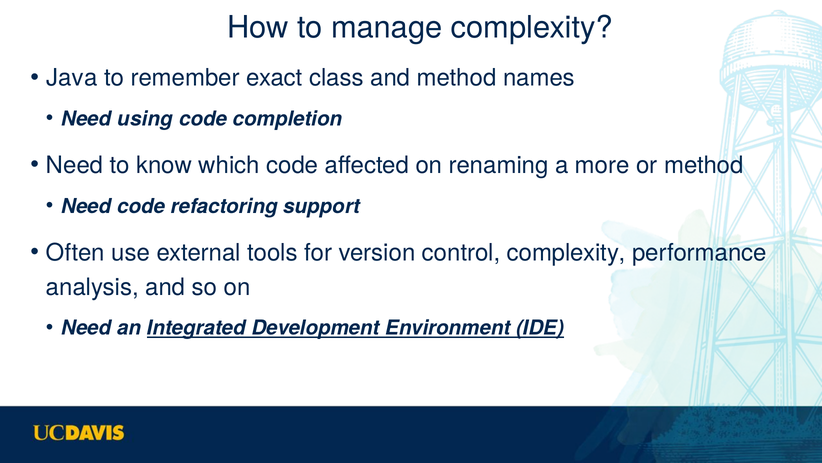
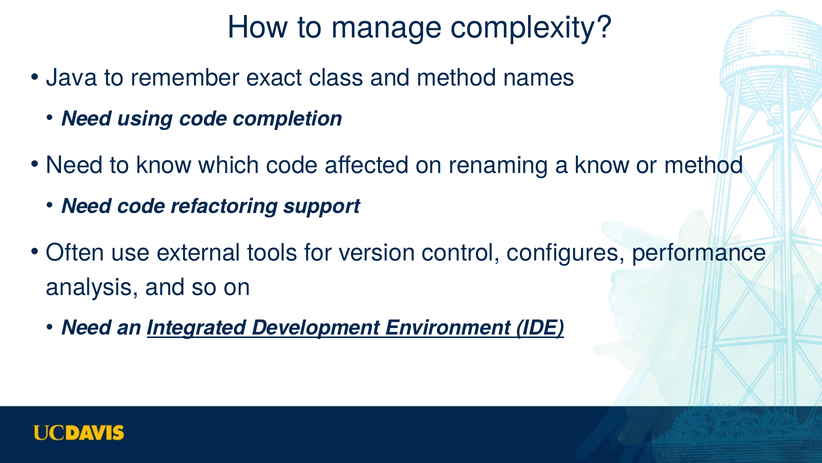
a more: more -> know
control complexity: complexity -> configures
